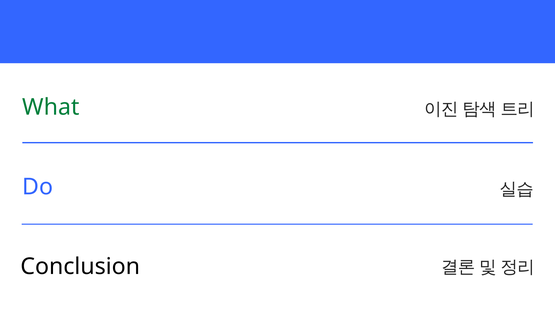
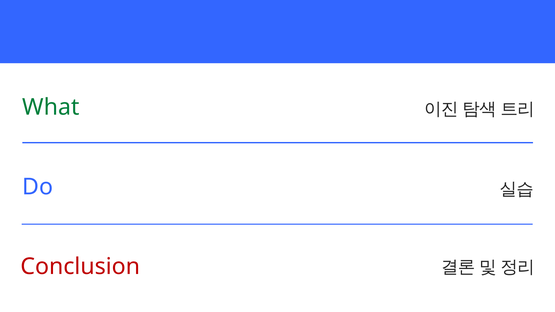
Conclusion colour: black -> red
